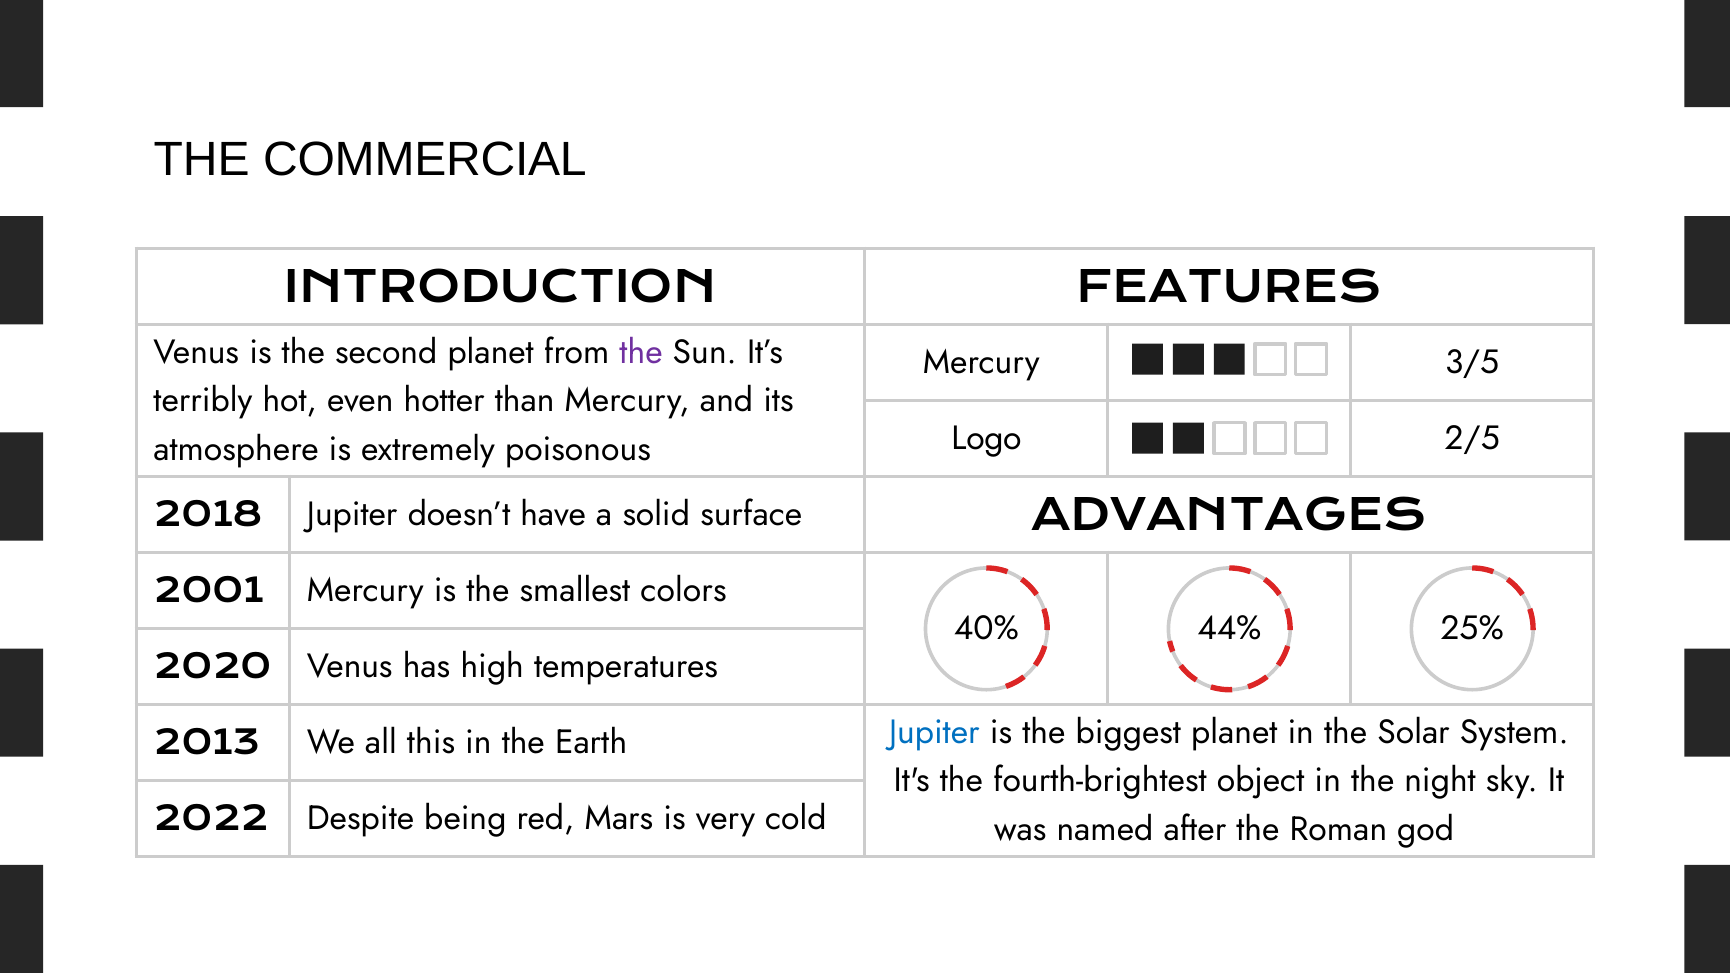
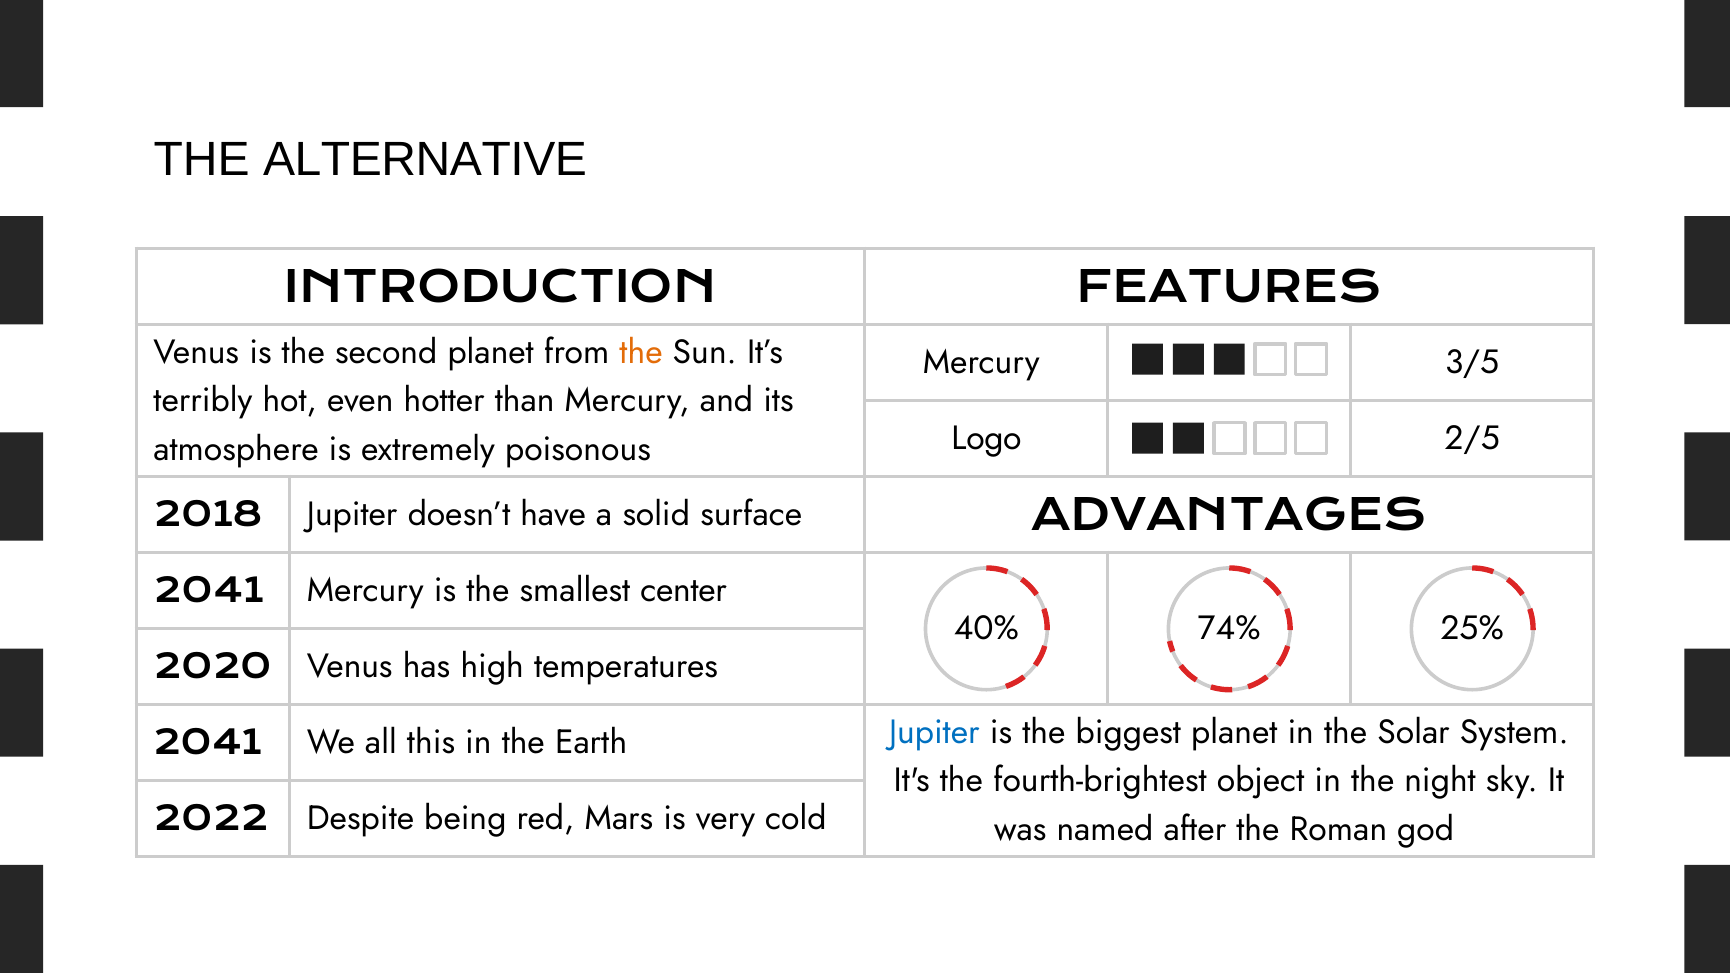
COMMERCIAL: COMMERCIAL -> ALTERNATIVE
the at (641, 352) colour: purple -> orange
2001 at (208, 592): 2001 -> 2041
colors: colors -> center
44%: 44% -> 74%
2013 at (207, 744): 2013 -> 2041
